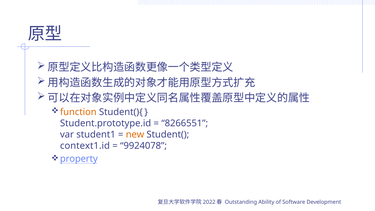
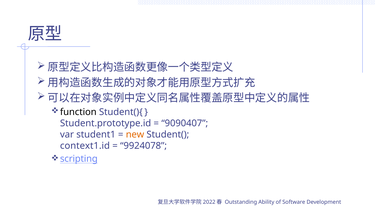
function colour: orange -> black
8266551: 8266551 -> 9090407
property: property -> scripting
